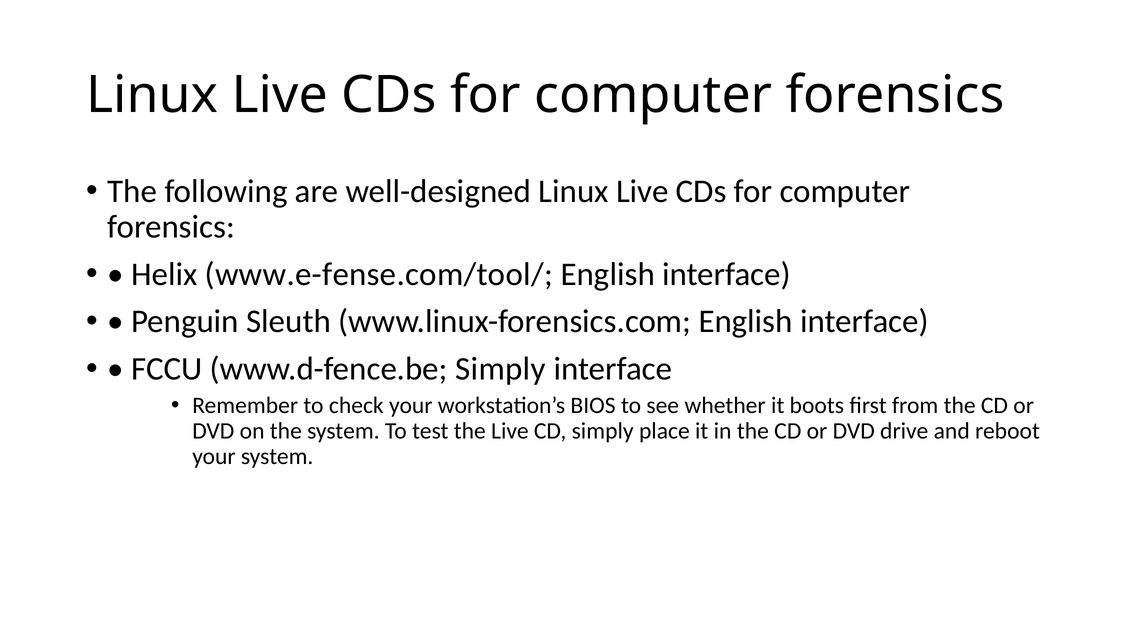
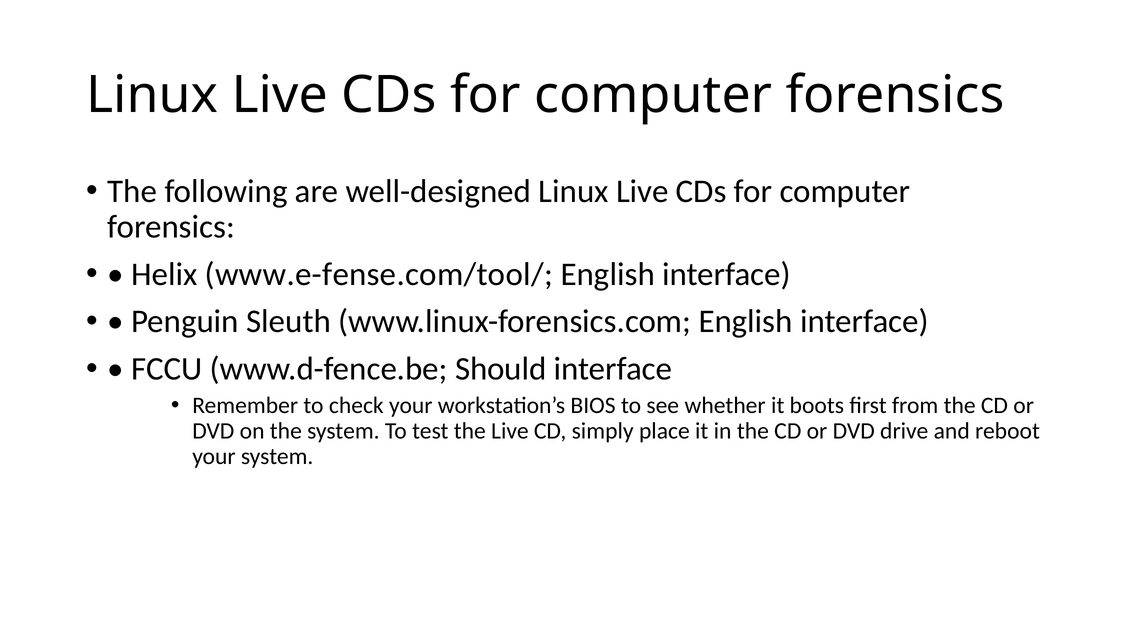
www.d-fence.be Simply: Simply -> Should
